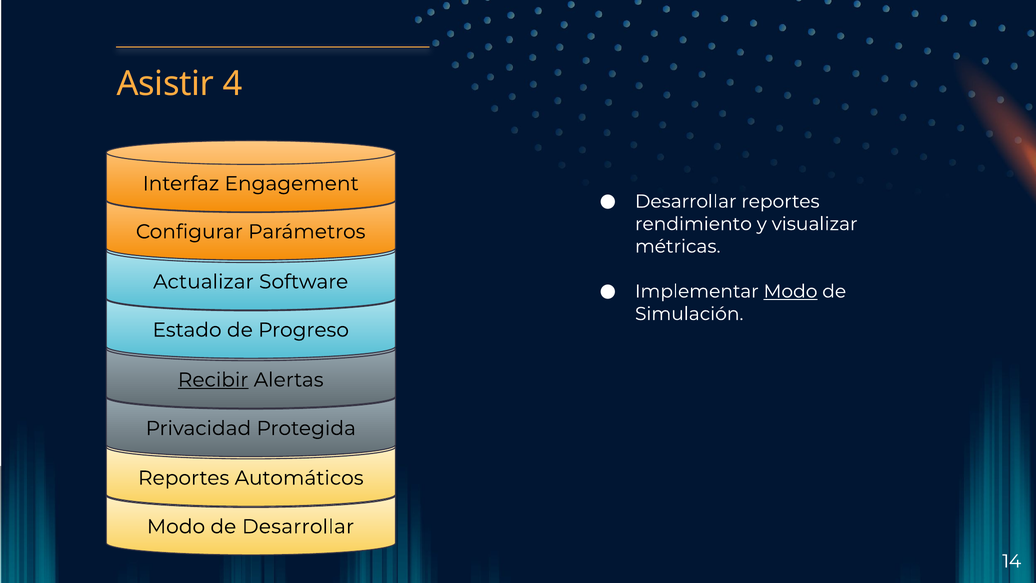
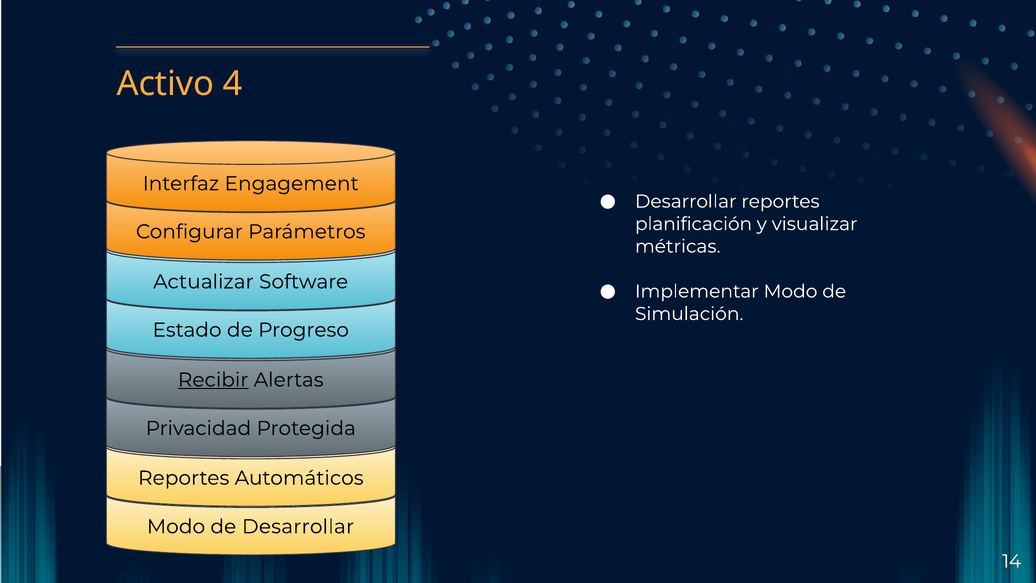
Asistir: Asistir -> Activo
rendimiento: rendimiento -> planificación
Modo at (790, 291) underline: present -> none
